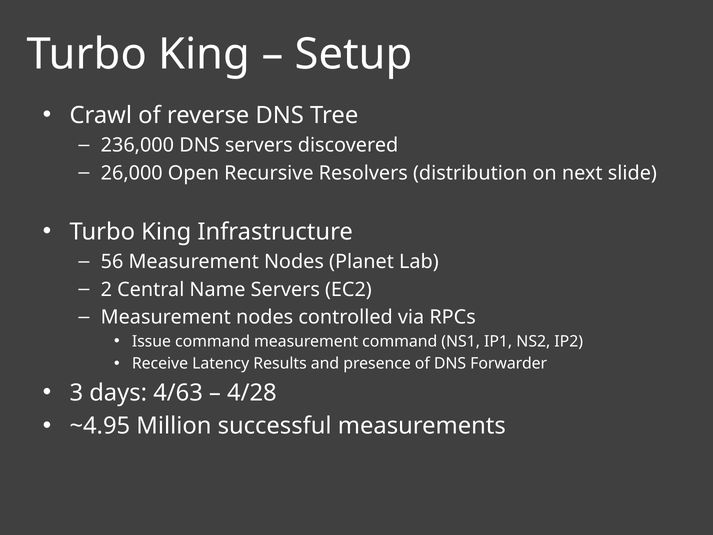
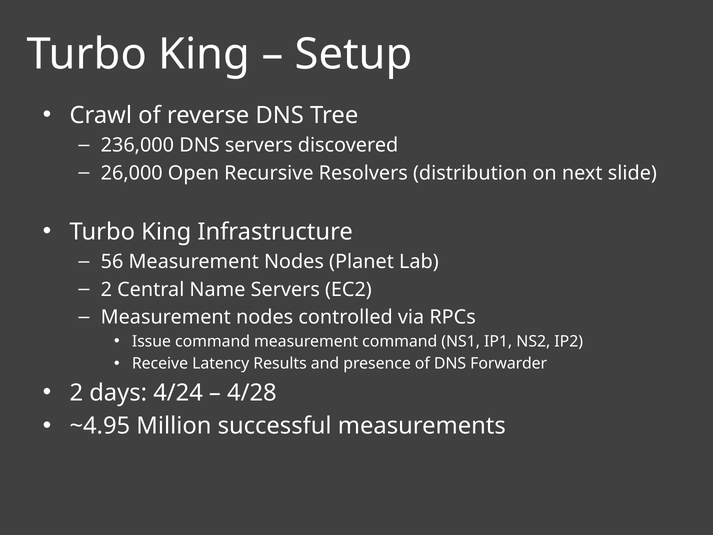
3 at (76, 393): 3 -> 2
4/63: 4/63 -> 4/24
